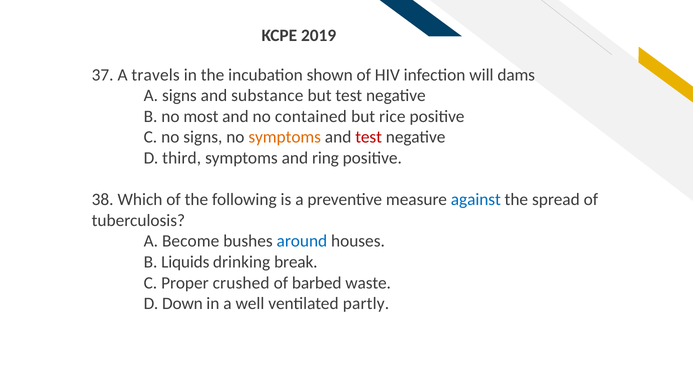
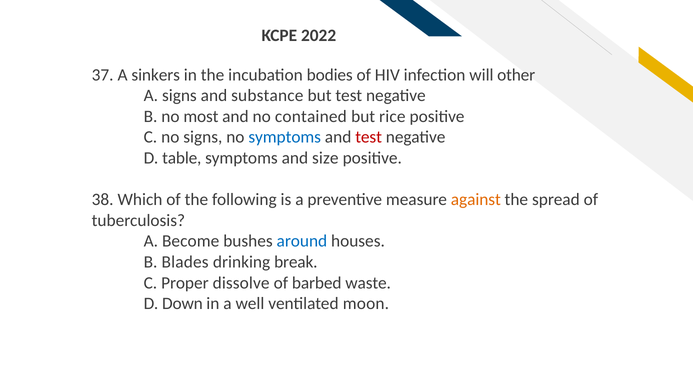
2019: 2019 -> 2022
travels: travels -> sinkers
shown: shown -> bodies
dams: dams -> other
symptoms at (285, 137) colour: orange -> blue
third: third -> table
ring: ring -> size
against colour: blue -> orange
Liquids: Liquids -> Blades
crushed: crushed -> dissolve
partly: partly -> moon
